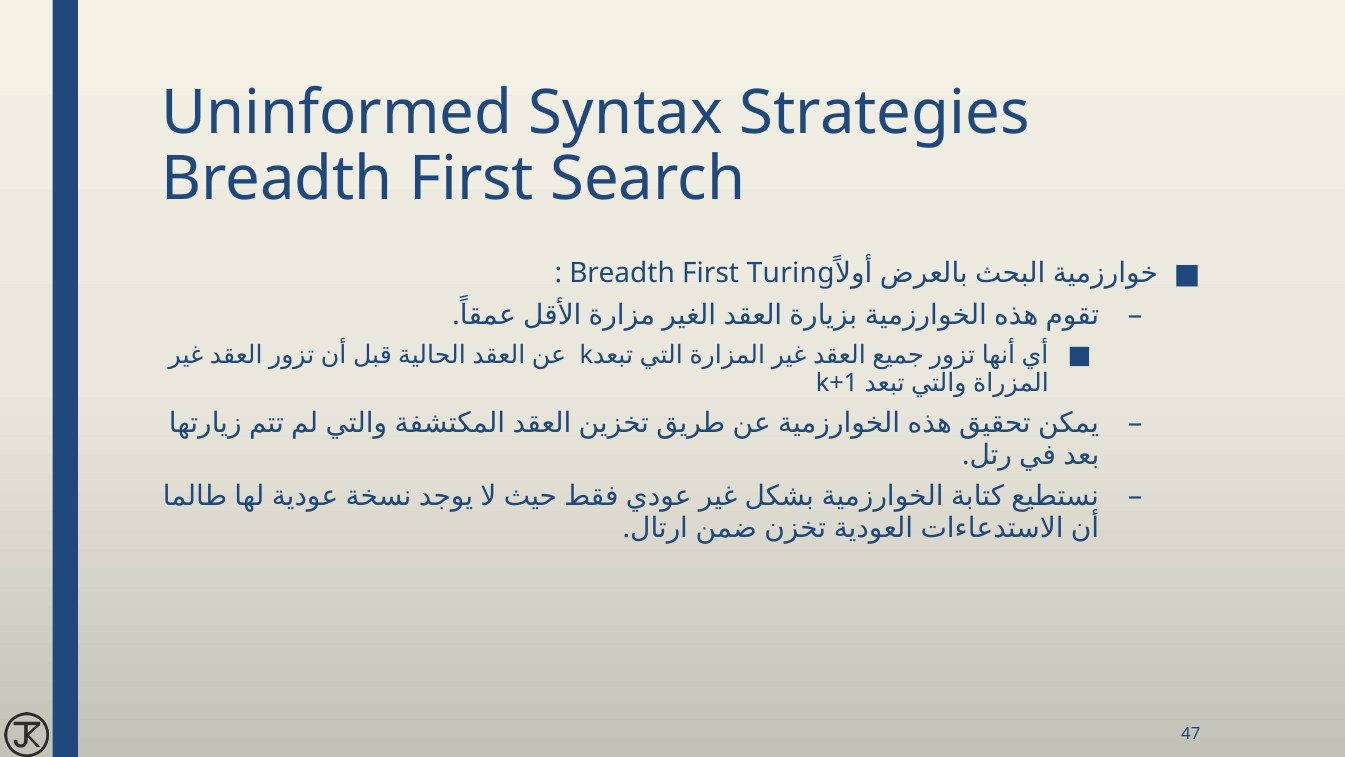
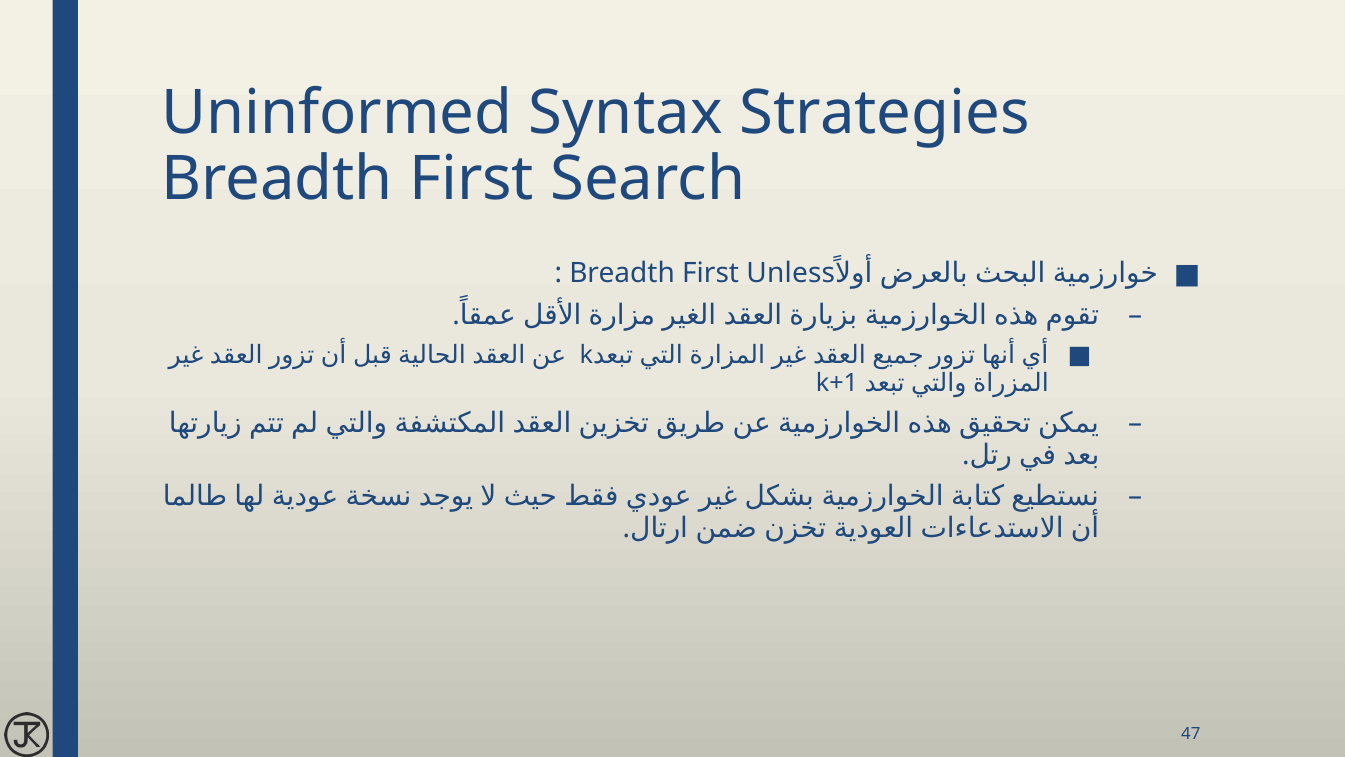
Turing: Turing -> Unless
